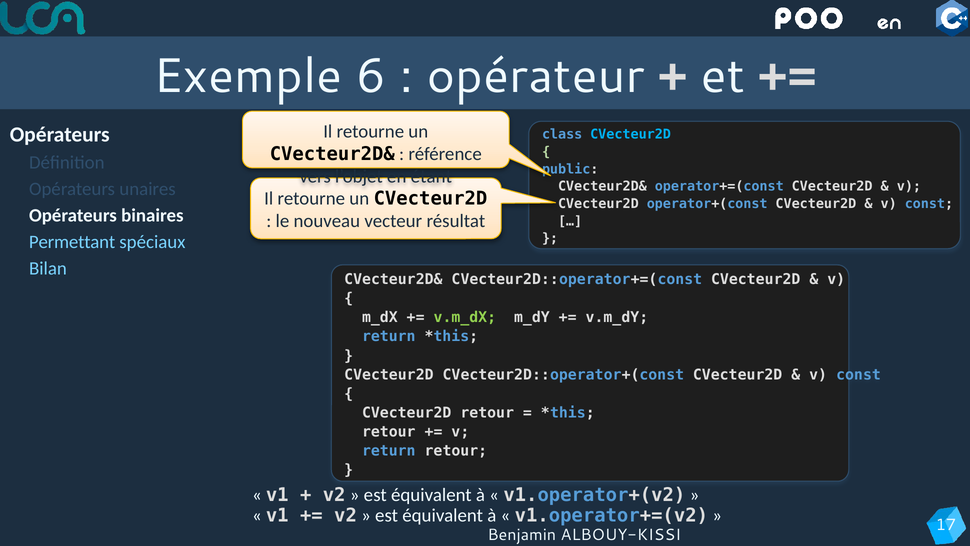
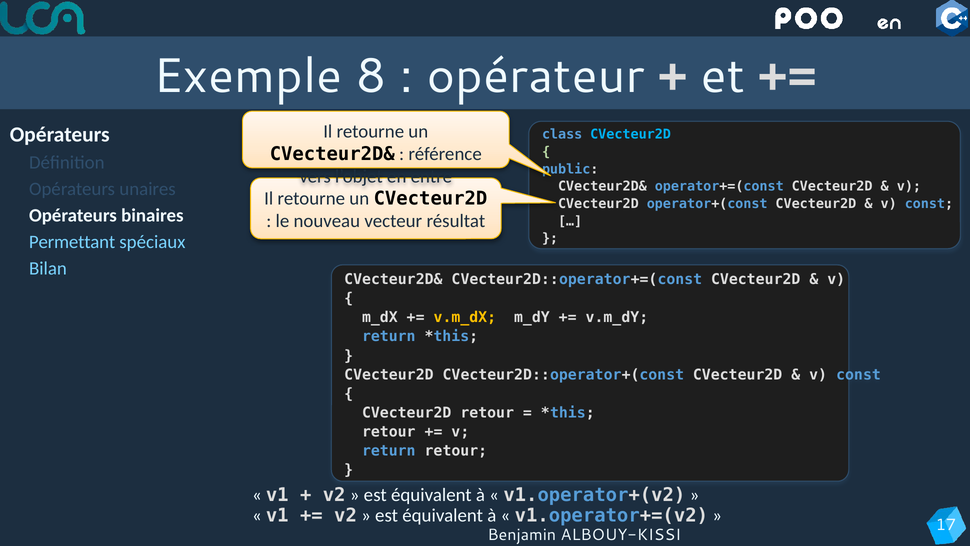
6: 6 -> 8
étant: étant -> entre
v.m_dX colour: light green -> yellow
